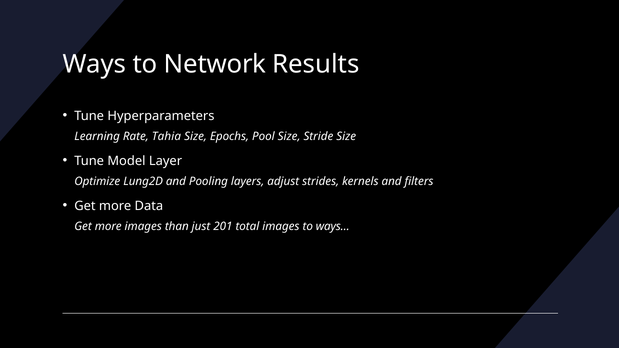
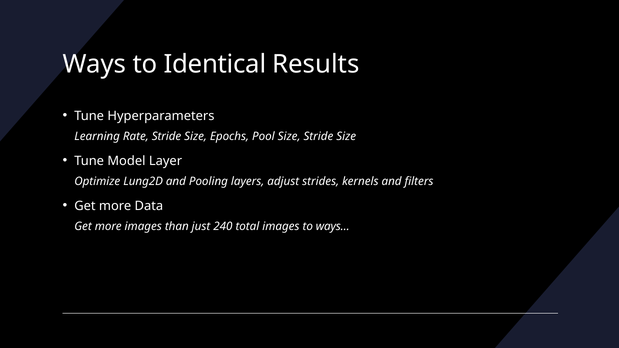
Network: Network -> Identical
Rate Tahia: Tahia -> Stride
201: 201 -> 240
